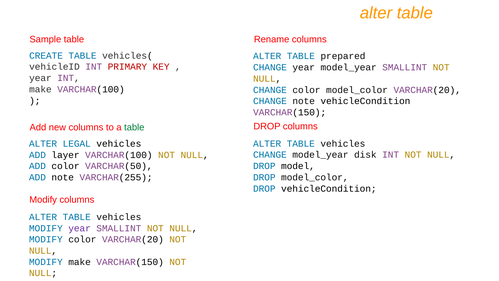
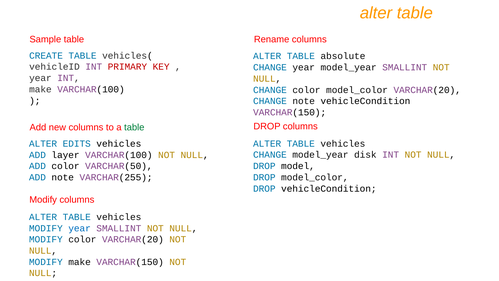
prepared: prepared -> absolute
LEGAL: LEGAL -> EDITS
year at (80, 228) colour: purple -> blue
